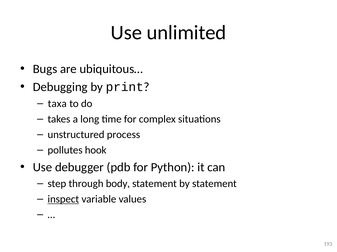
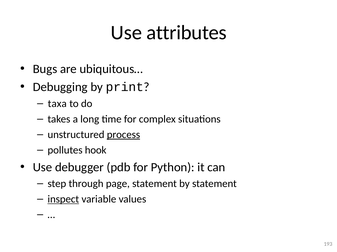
unlimited: unlimited -> attributes
process underline: none -> present
body: body -> page
